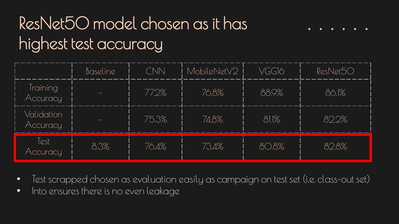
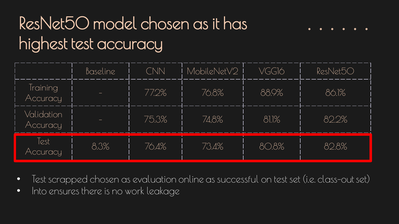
easily: easily -> online
campaign: campaign -> successful
even: even -> work
